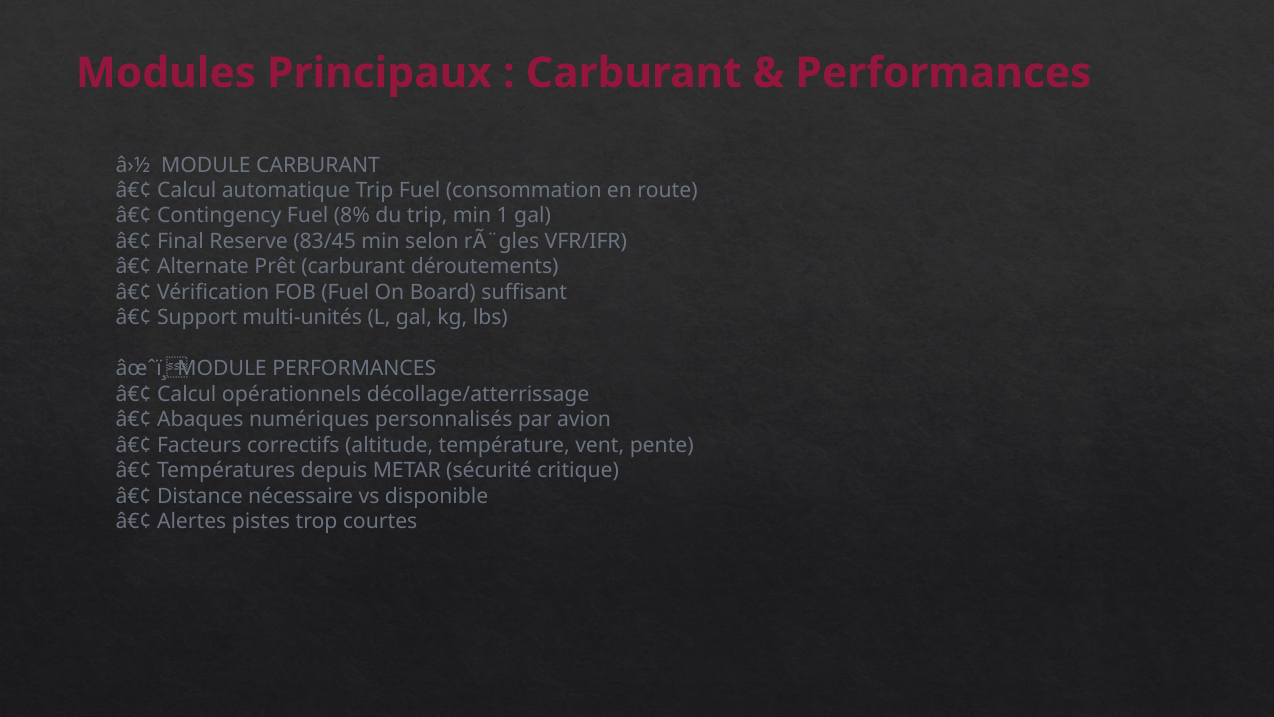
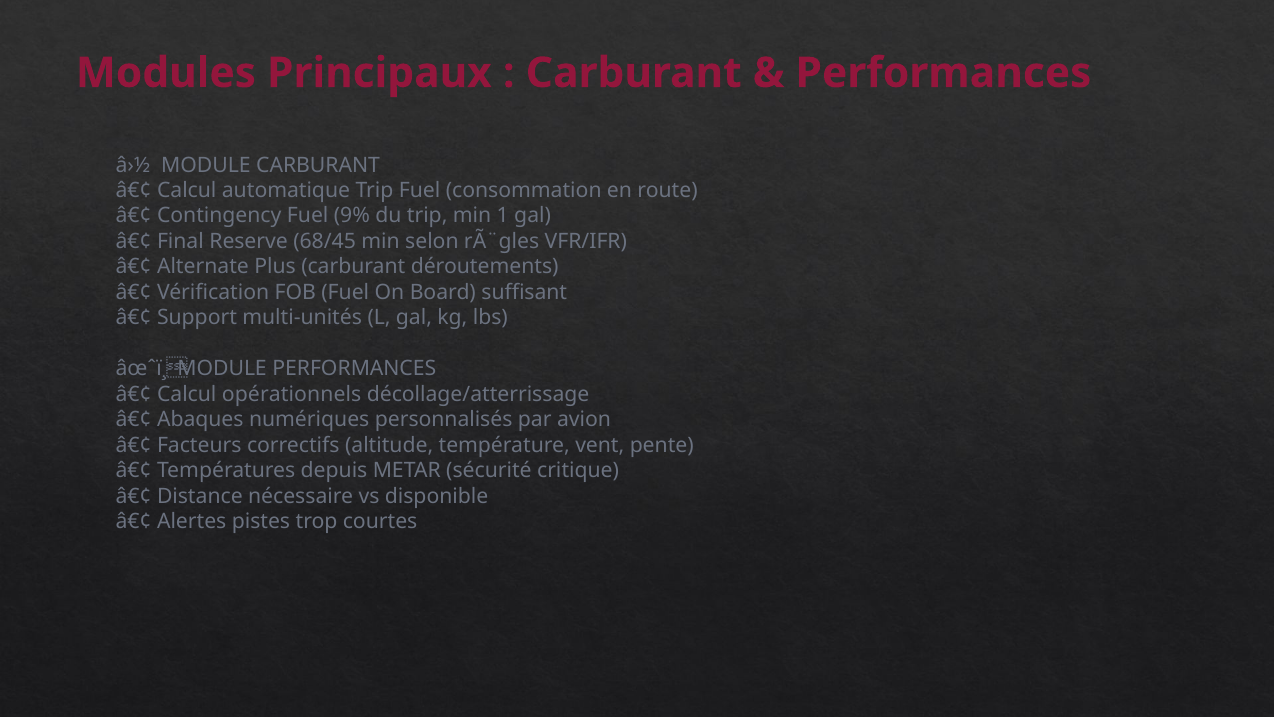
8%: 8% -> 9%
83/45: 83/45 -> 68/45
Prêt: Prêt -> Plus
